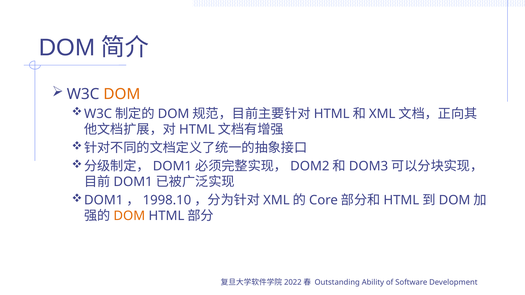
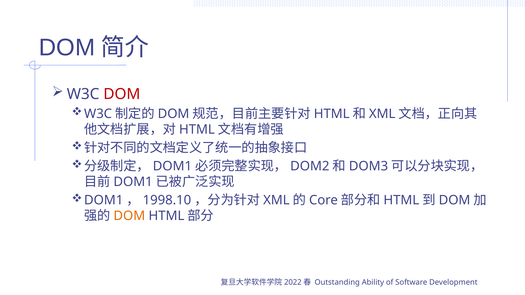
DOM at (122, 94) colour: orange -> red
